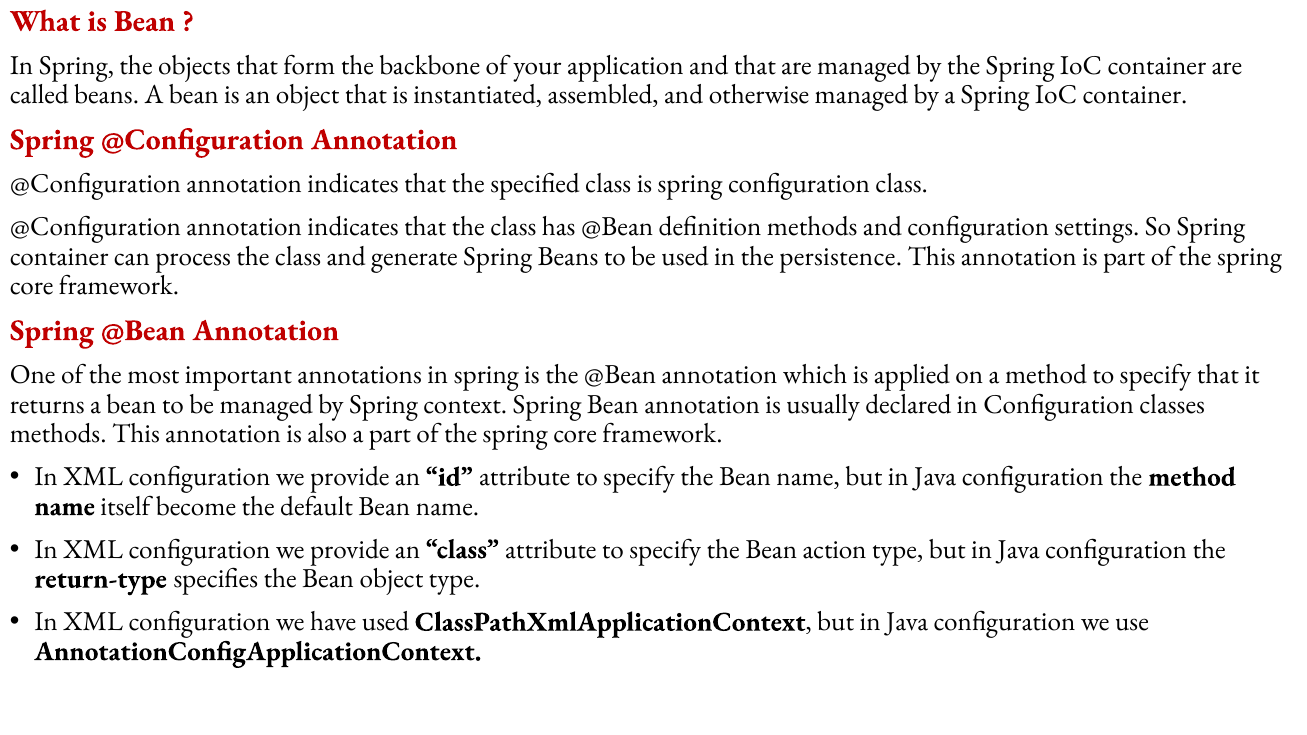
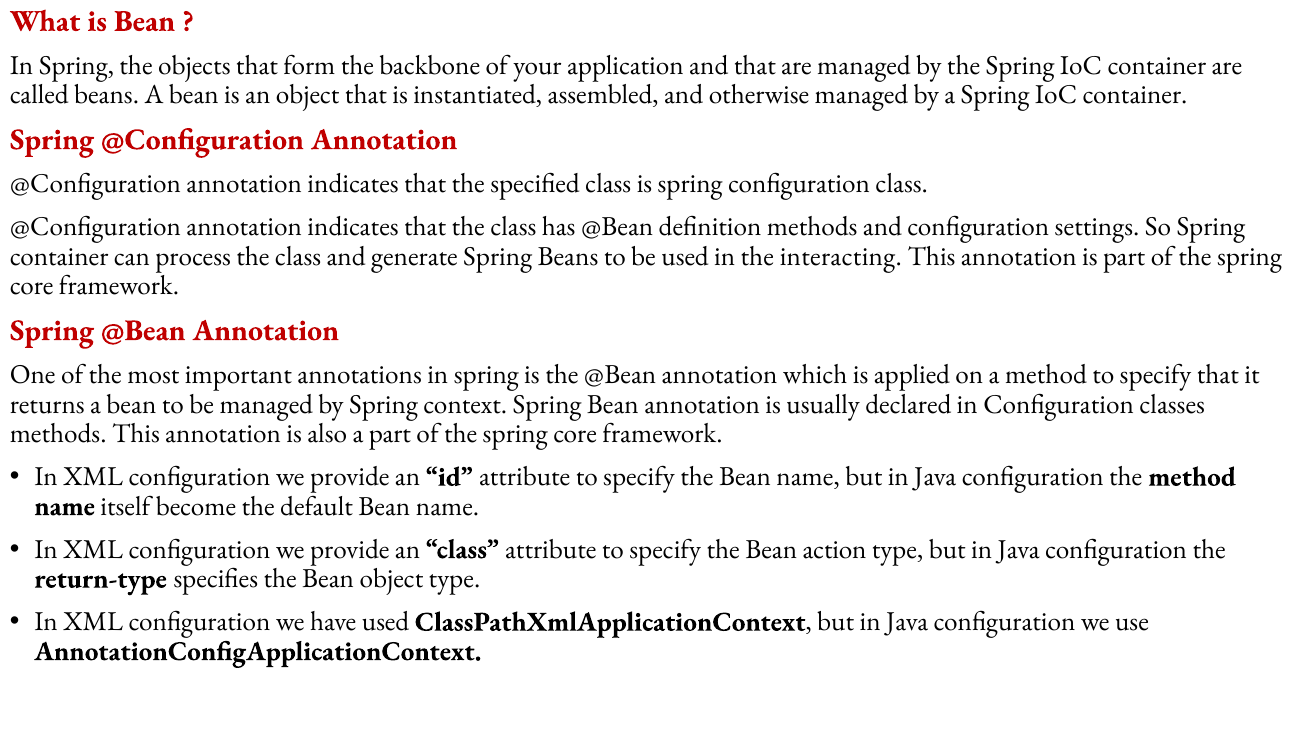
persistence: persistence -> interacting
